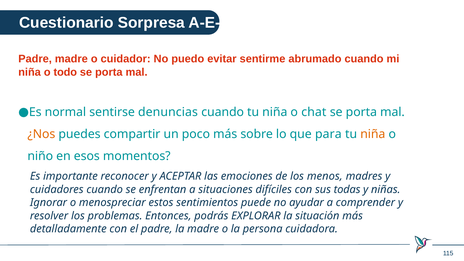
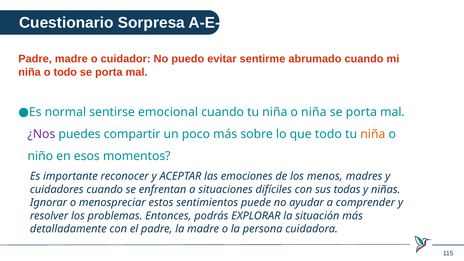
denuncias: denuncias -> emocional
o chat: chat -> niña
¿Nos colour: orange -> purple
que para: para -> todo
